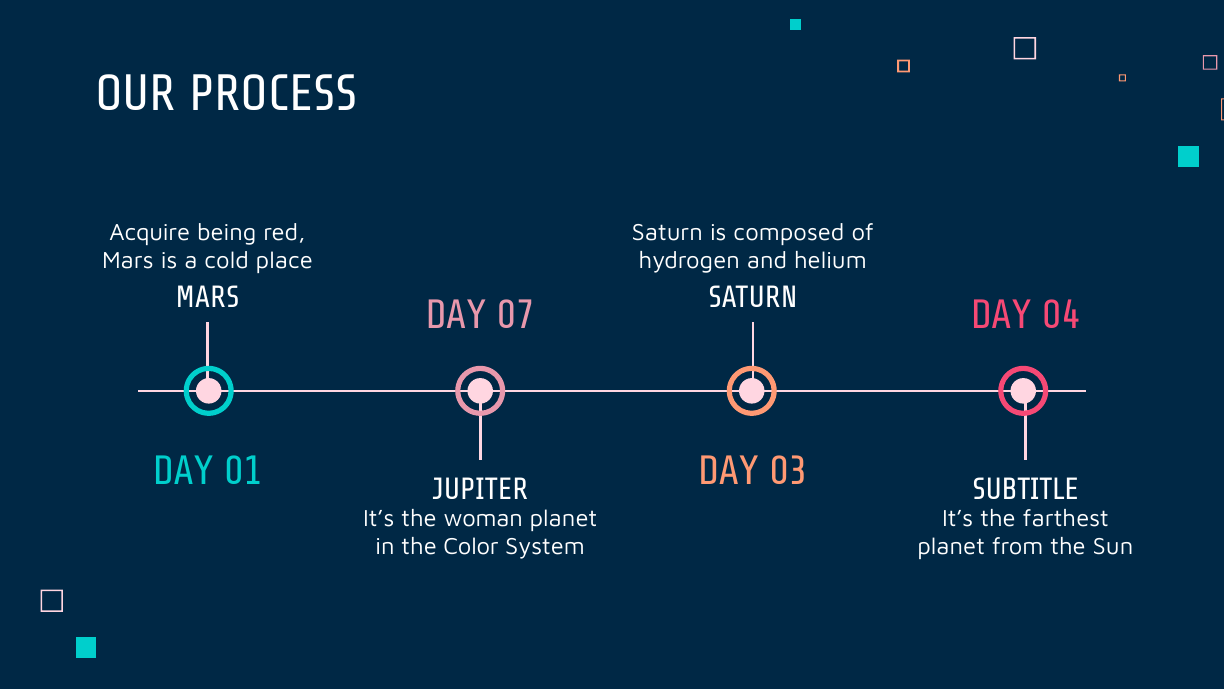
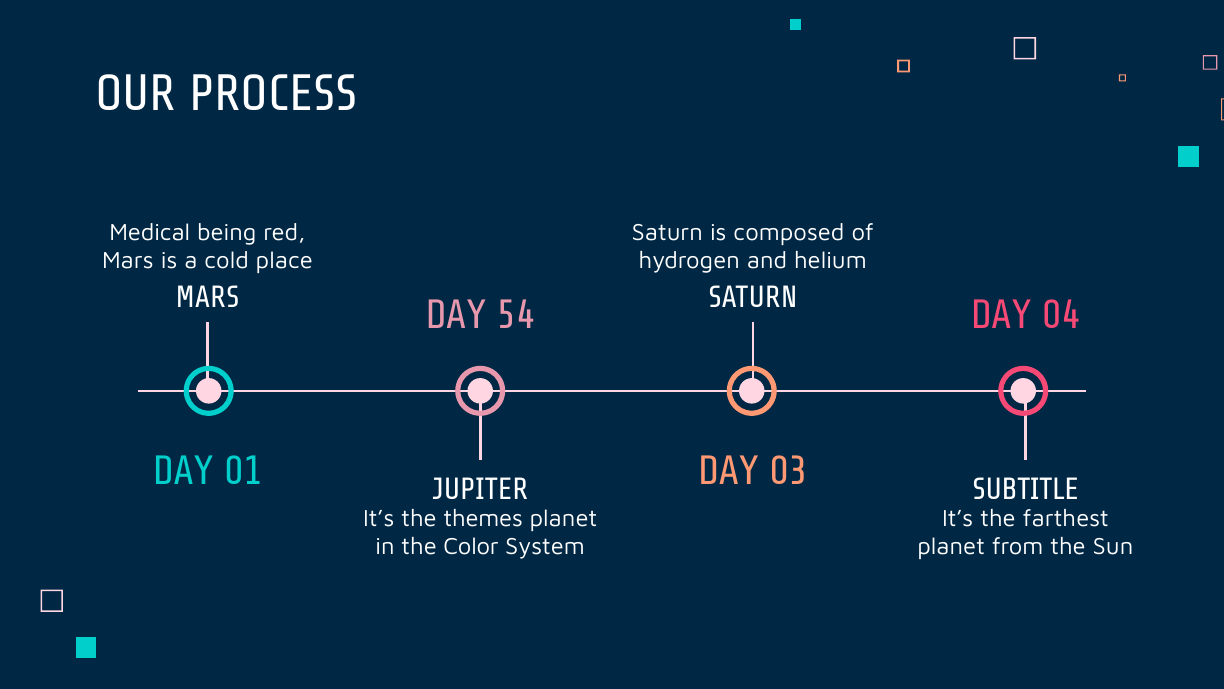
Acquire: Acquire -> Medical
07: 07 -> 54
woman: woman -> themes
